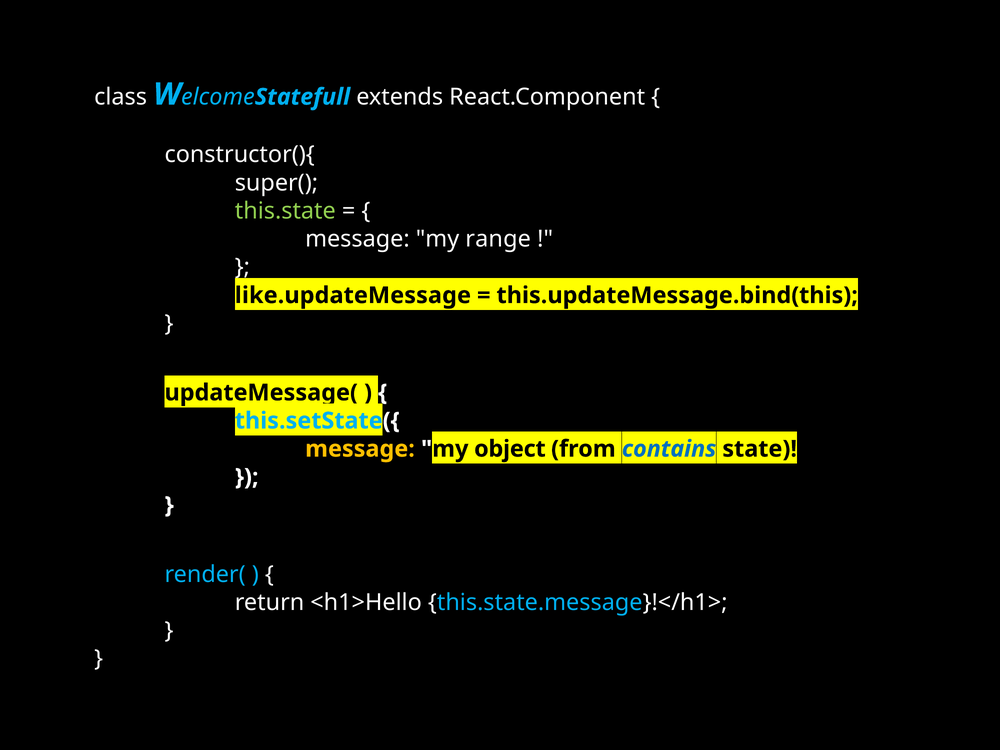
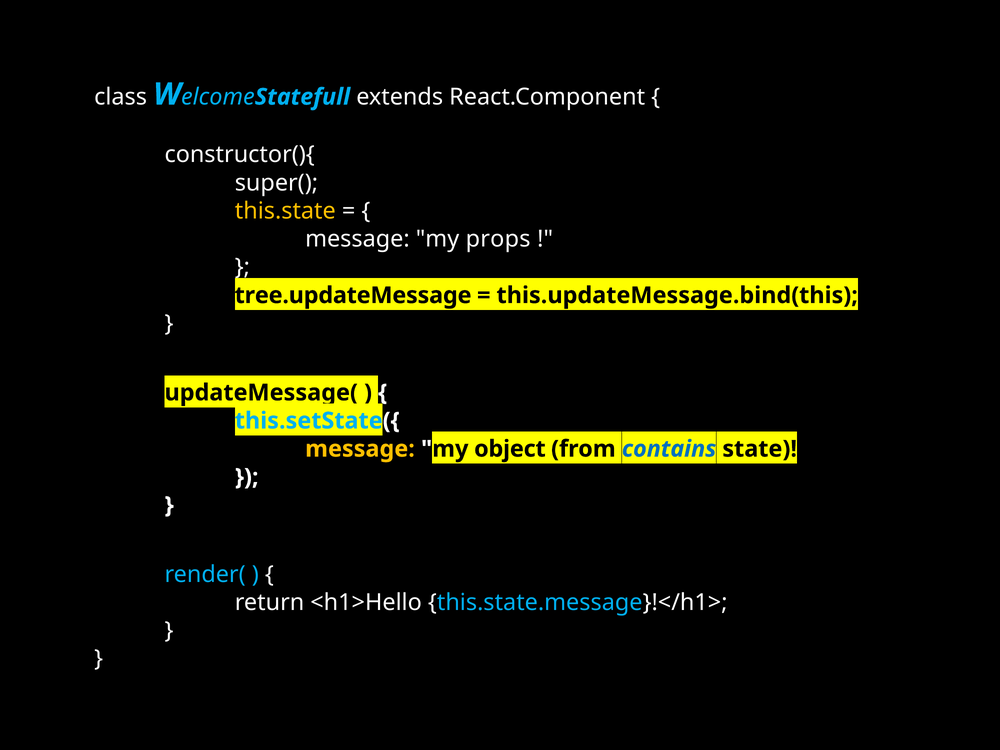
this.state colour: light green -> yellow
range: range -> props
like.updateMessage: like.updateMessage -> tree.updateMessage
